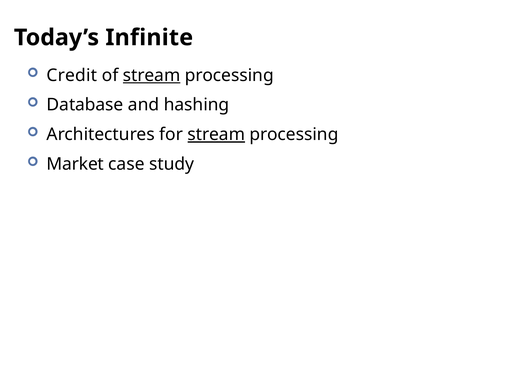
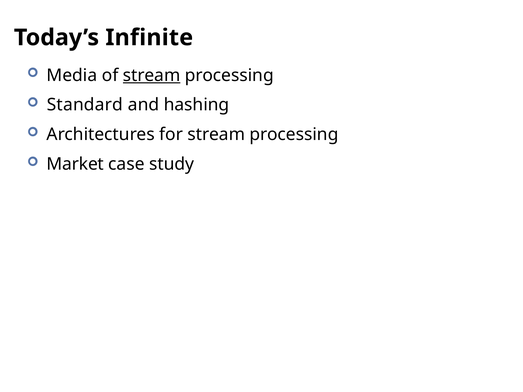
Credit: Credit -> Media
Database: Database -> Standard
stream at (216, 135) underline: present -> none
